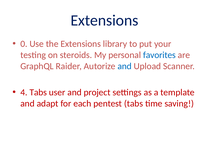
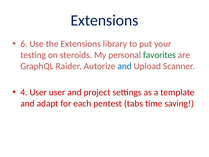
0: 0 -> 6
favorites colour: blue -> green
4 Tabs: Tabs -> User
